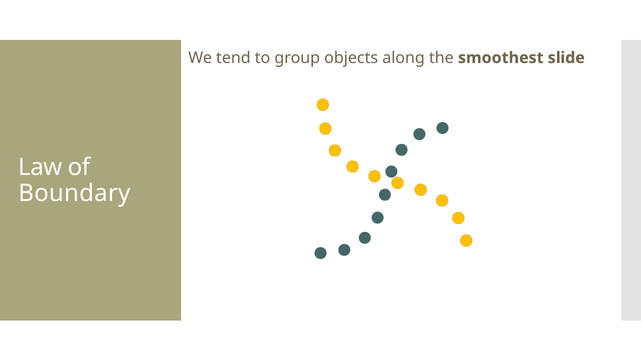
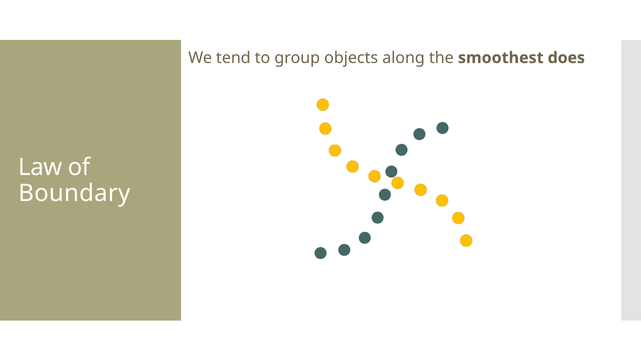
slide: slide -> does
